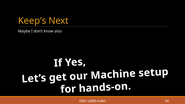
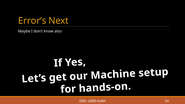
Keep’s: Keep’s -> Error’s
